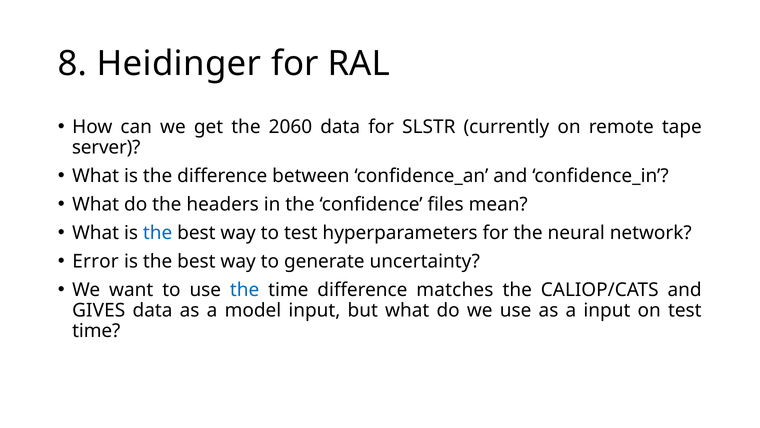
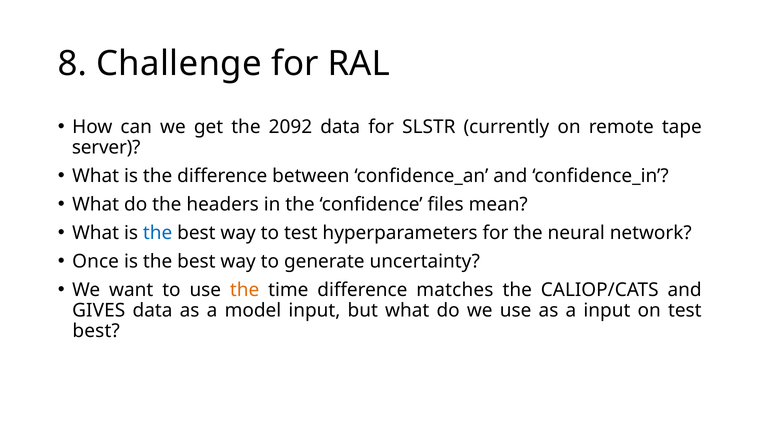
Heidinger: Heidinger -> Challenge
2060: 2060 -> 2092
Error: Error -> Once
the at (245, 289) colour: blue -> orange
time at (96, 330): time -> best
